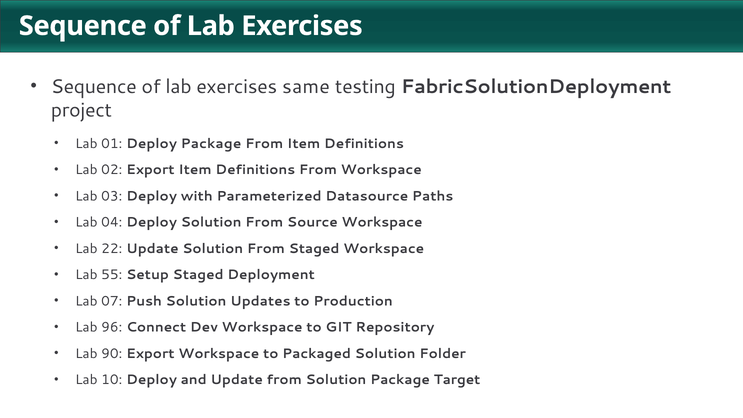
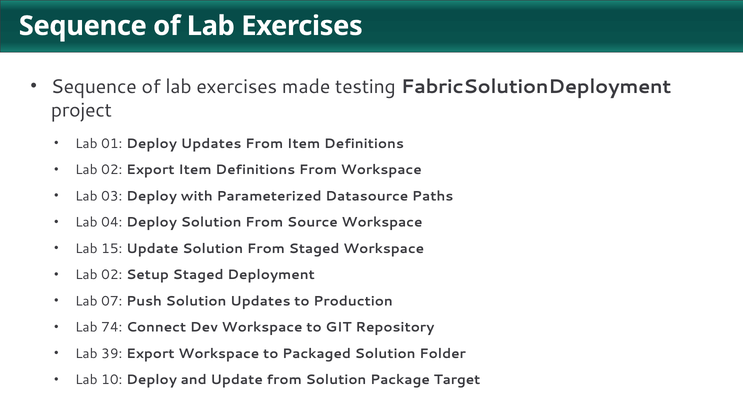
same: same -> made
Deploy Package: Package -> Updates
22: 22 -> 15
55 at (112, 275): 55 -> 02
96: 96 -> 74
90: 90 -> 39
